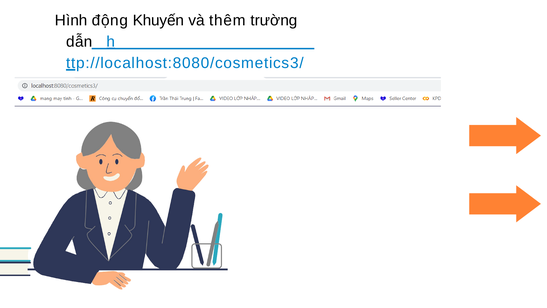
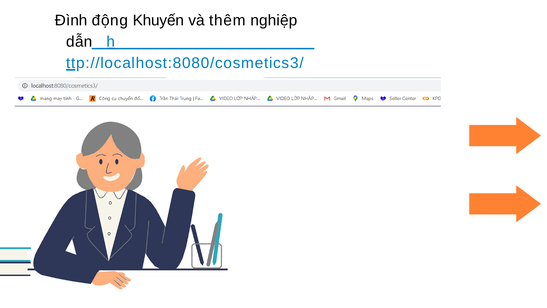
Hình: Hình -> Đình
trường: trường -> nghiệp
